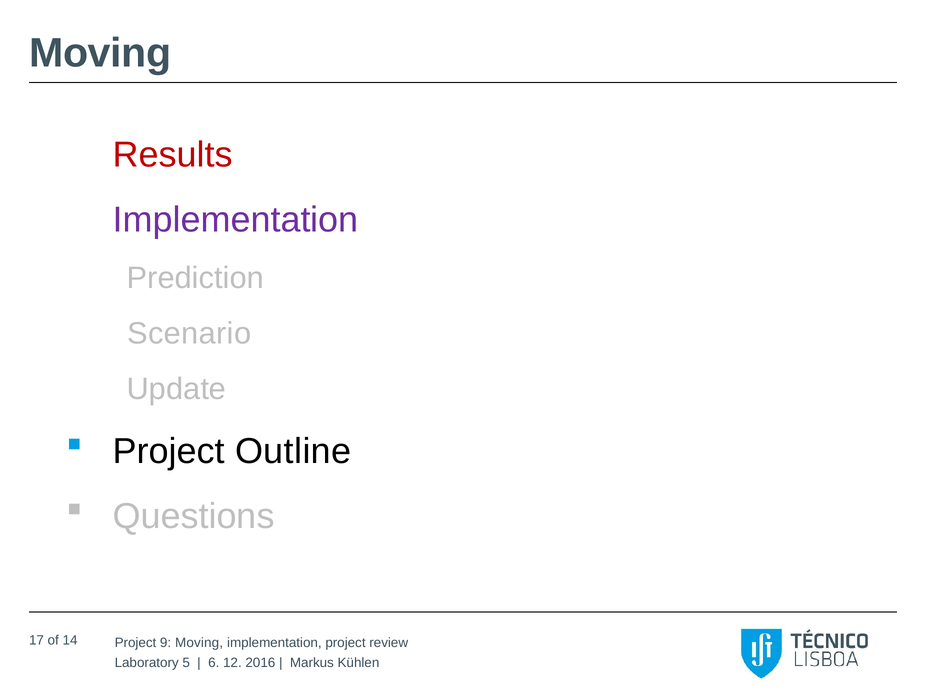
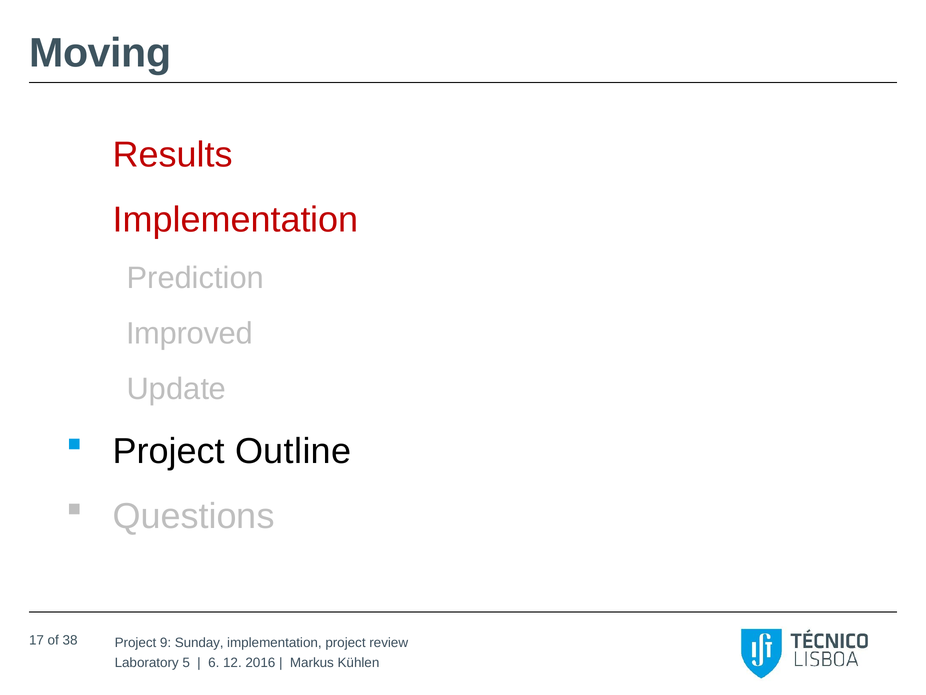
Implementation at (236, 220) colour: purple -> red
Scenario: Scenario -> Improved
14: 14 -> 38
Moving at (199, 642): Moving -> Sunday
